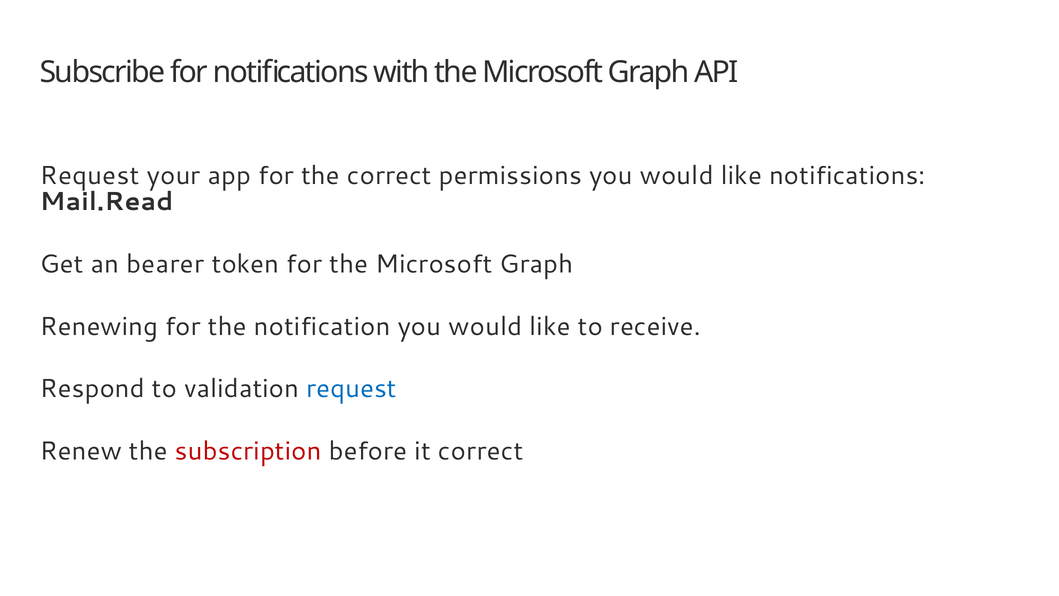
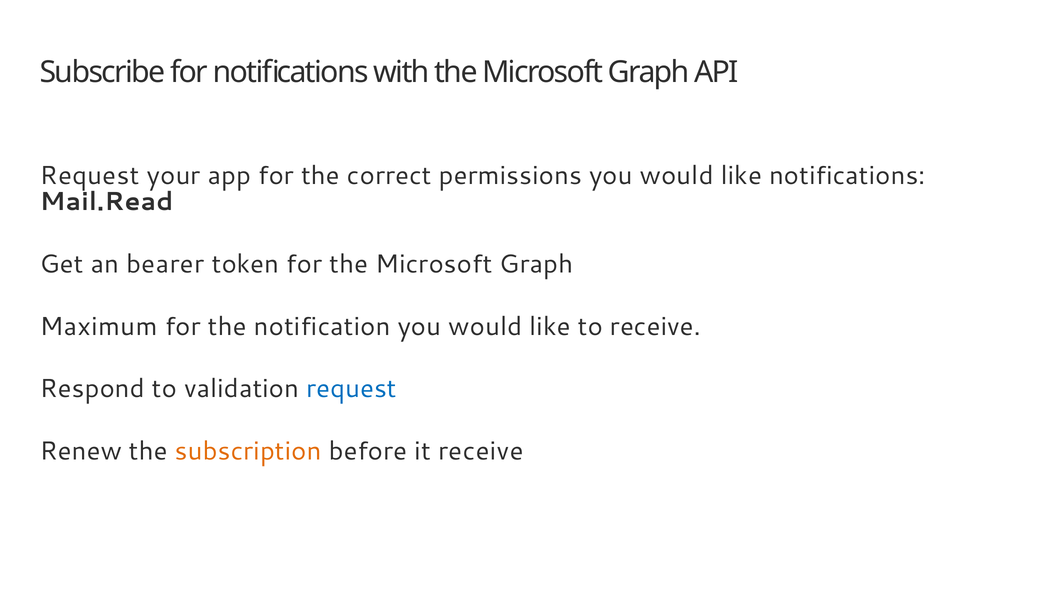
Renewing: Renewing -> Maximum
subscription colour: red -> orange
it correct: correct -> receive
